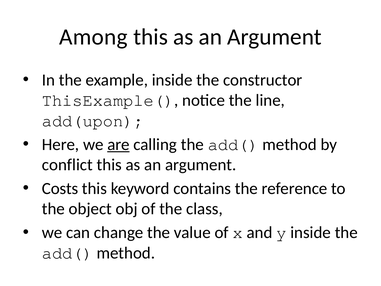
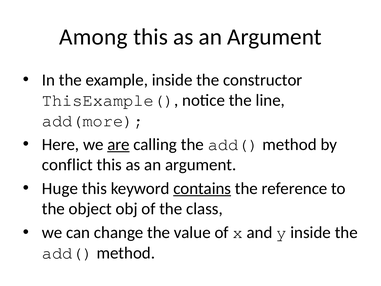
add(upon: add(upon -> add(more
Costs: Costs -> Huge
contains underline: none -> present
